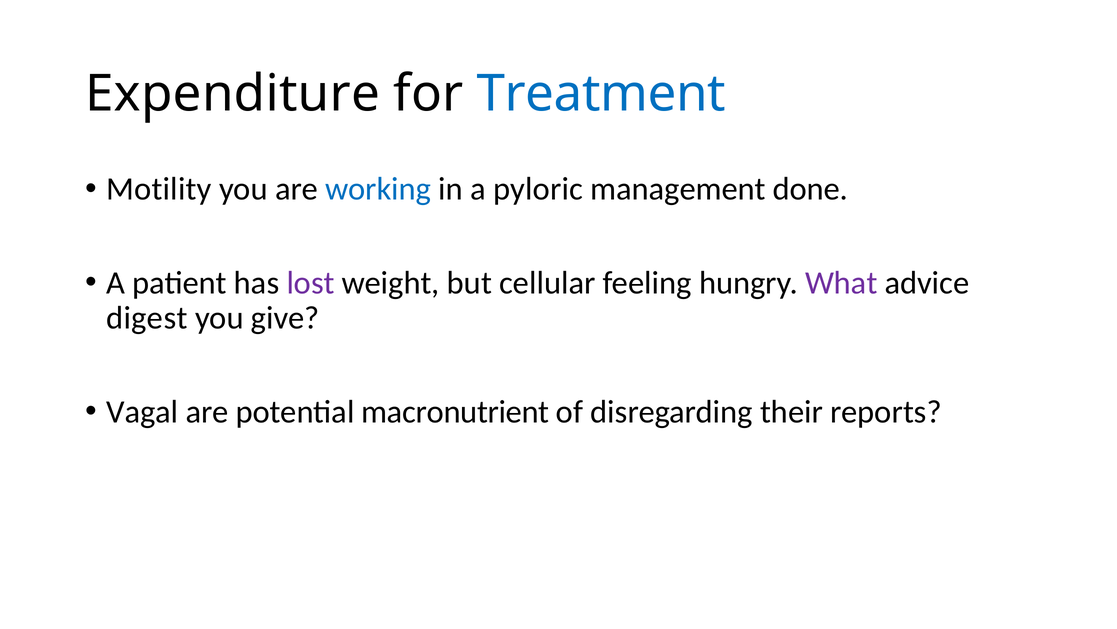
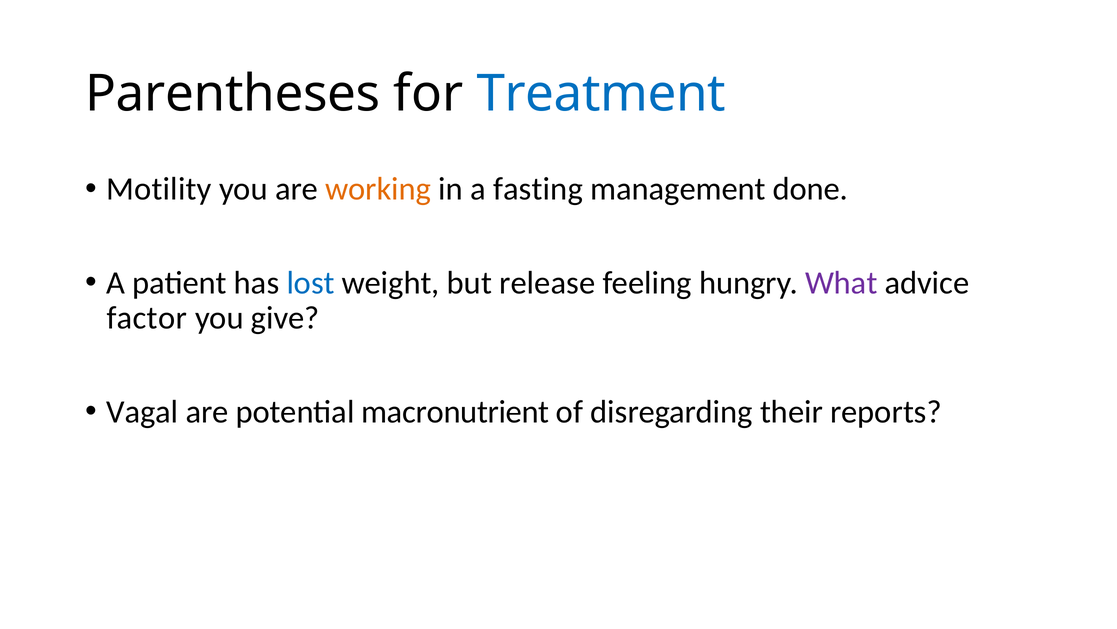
Expenditure: Expenditure -> Parentheses
working colour: blue -> orange
pyloric: pyloric -> fasting
lost colour: purple -> blue
cellular: cellular -> release
digest: digest -> factor
